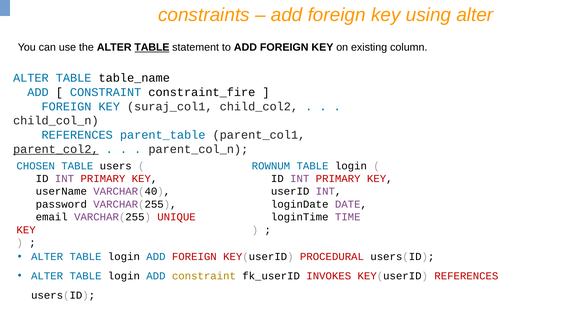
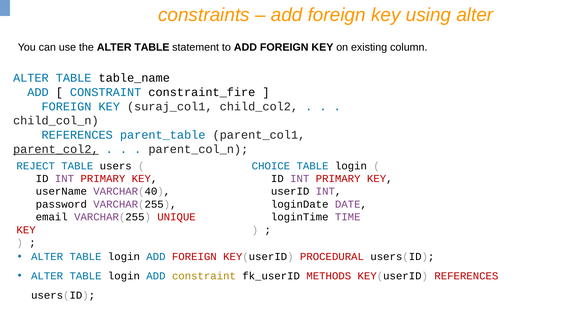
TABLE at (152, 47) underline: present -> none
CHOSEN: CHOSEN -> REJECT
ROWNUM: ROWNUM -> CHOICE
INVOKES: INVOKES -> METHODS
